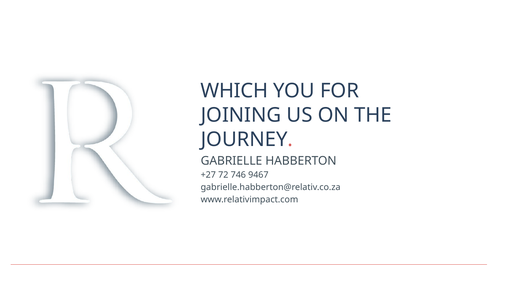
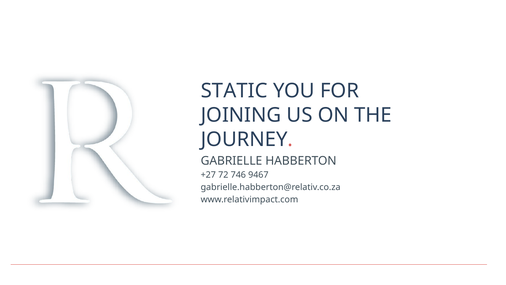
WHICH: WHICH -> STATIC
